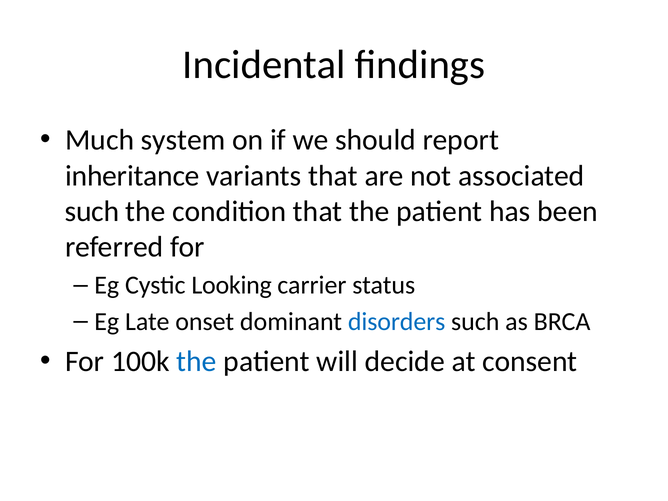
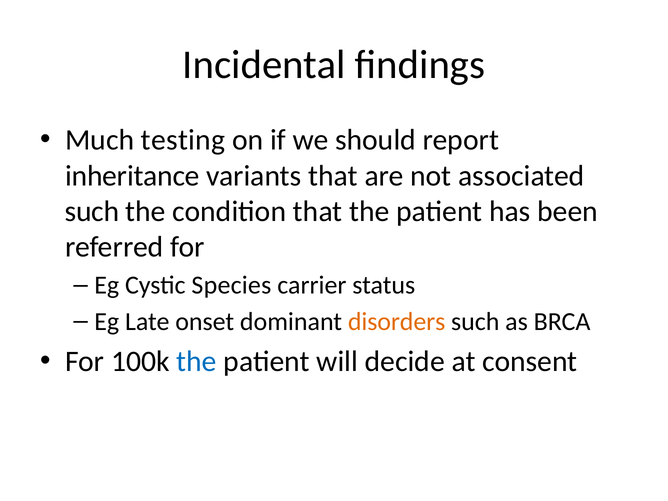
system: system -> testing
Looking: Looking -> Species
disorders colour: blue -> orange
